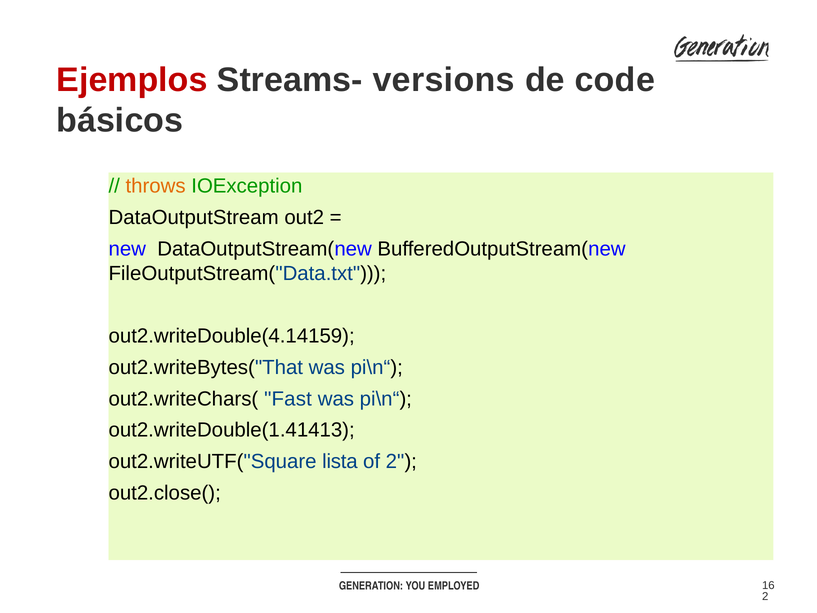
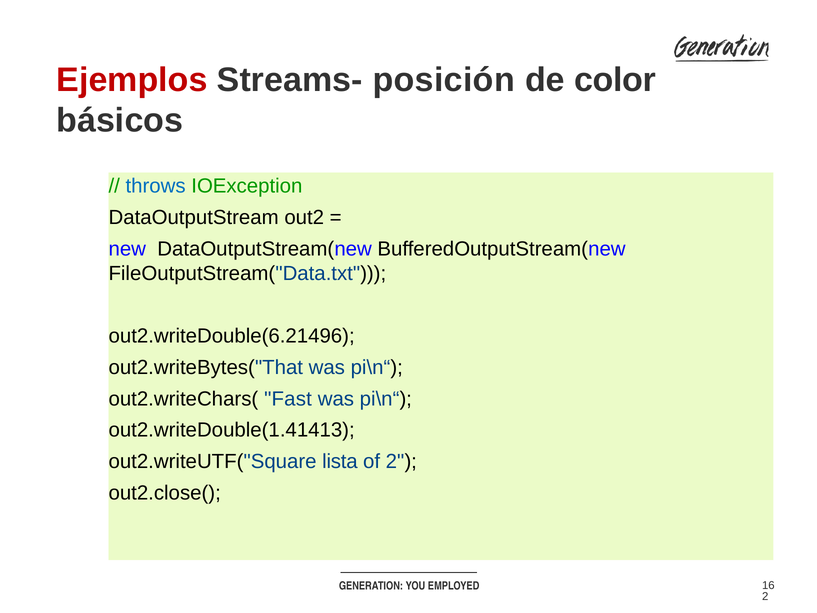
versions: versions -> posición
code: code -> color
throws colour: orange -> blue
out2.writeDouble(4.14159: out2.writeDouble(4.14159 -> out2.writeDouble(6.21496
